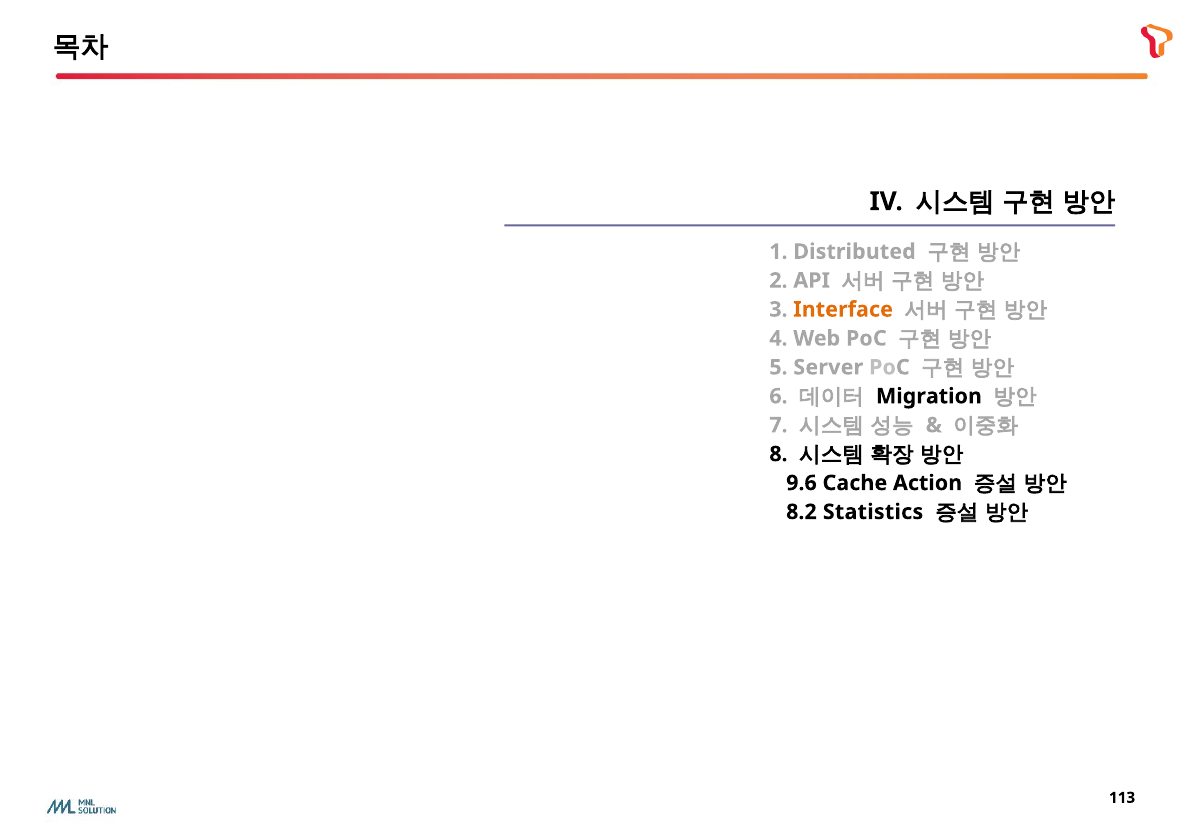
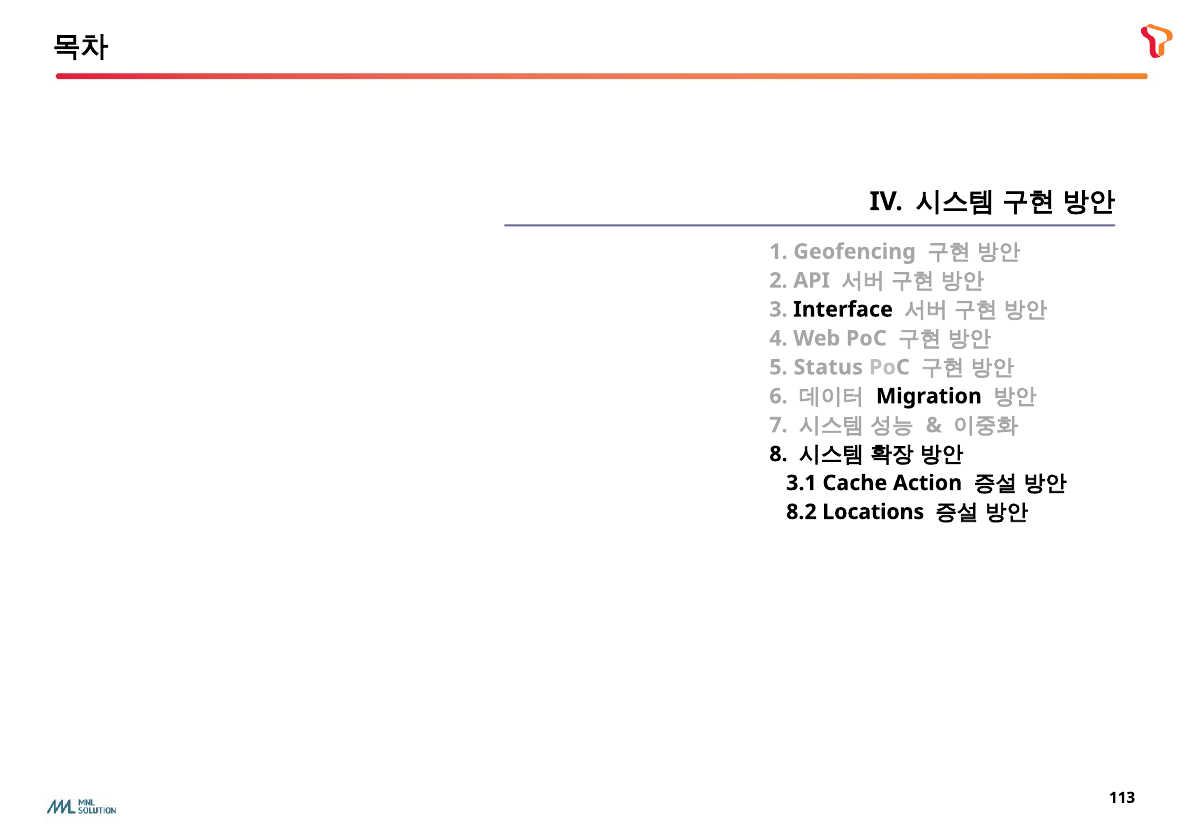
Distributed: Distributed -> Geofencing
Interface colour: orange -> black
Server: Server -> Status
9.6: 9.6 -> 3.1
Statistics: Statistics -> Locations
